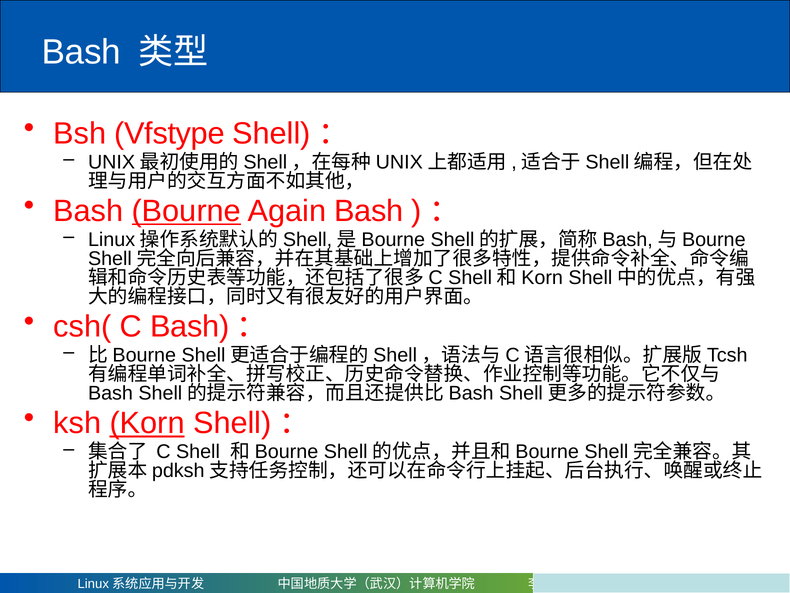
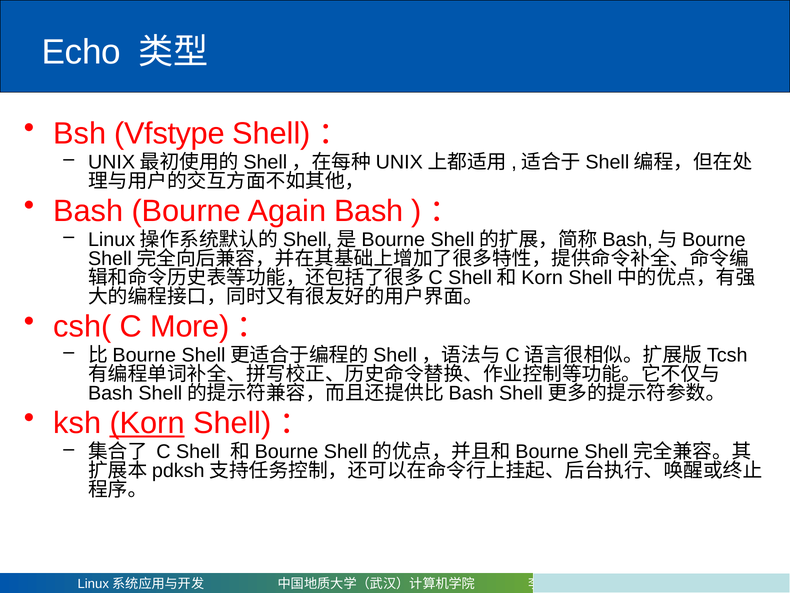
Bash at (81, 52): Bash -> Echo
Bourne underline: present -> none
C Bash: Bash -> More
